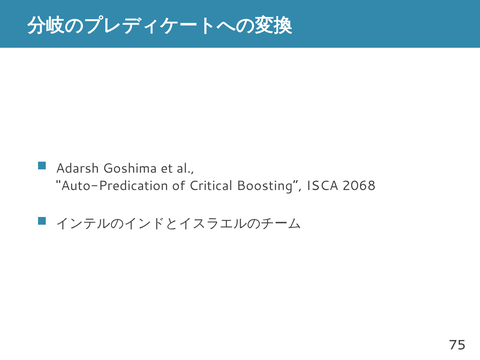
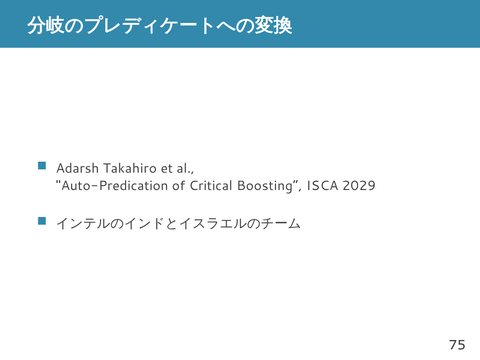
Goshima: Goshima -> Takahiro
2068: 2068 -> 2029
